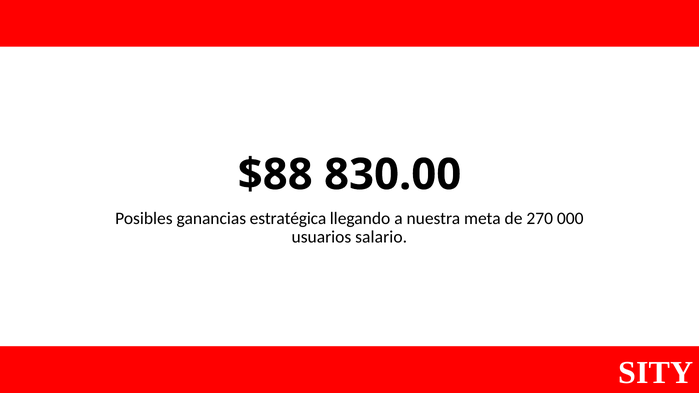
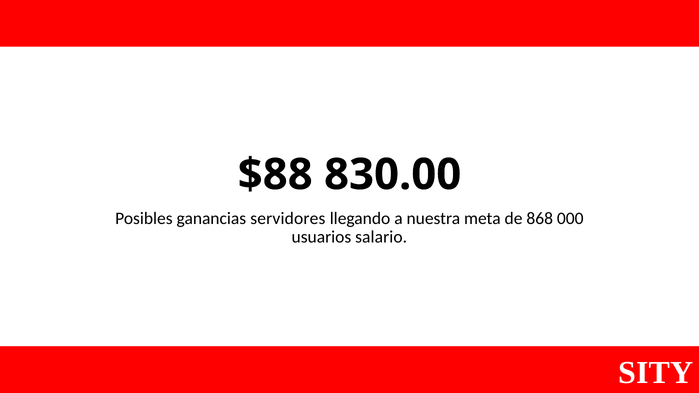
estratégica: estratégica -> servidores
270: 270 -> 868
